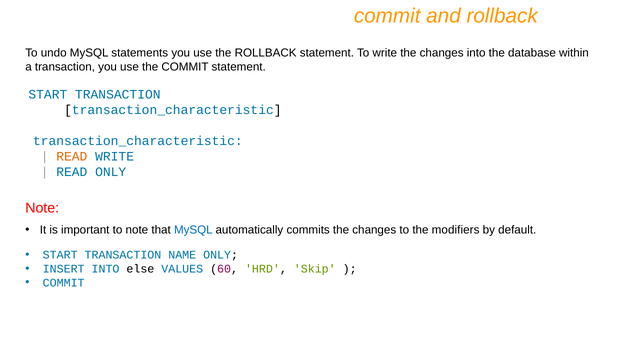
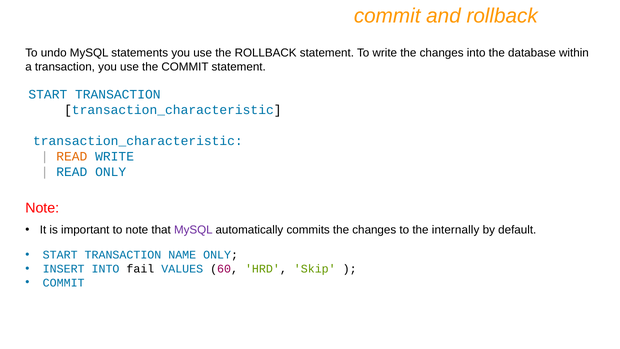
MySQL at (193, 230) colour: blue -> purple
modifiers: modifiers -> internally
else: else -> fail
